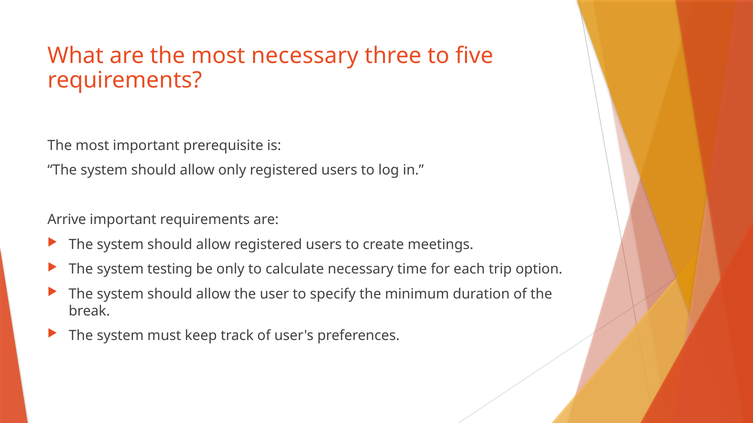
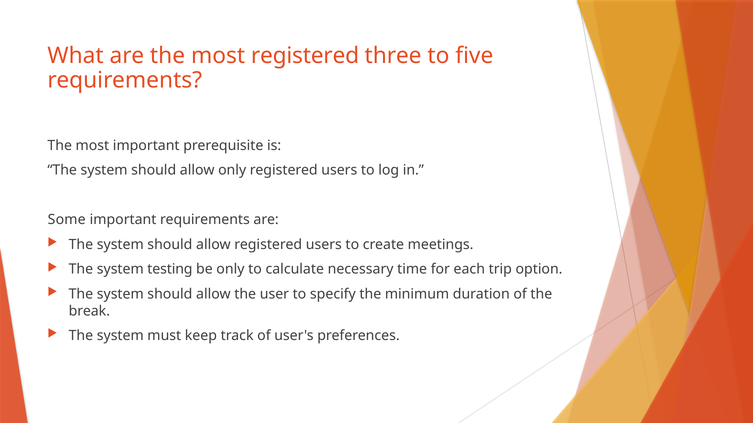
most necessary: necessary -> registered
Arrive: Arrive -> Some
